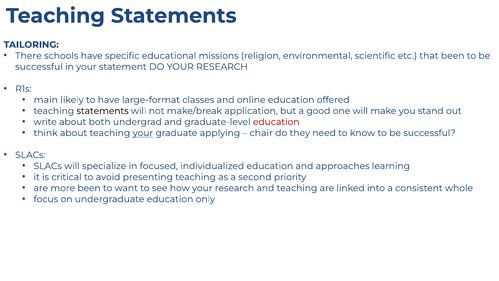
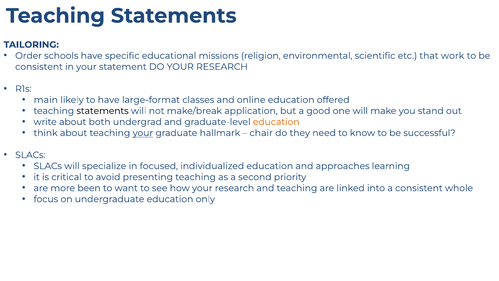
There: There -> Order
that been: been -> work
successful at (39, 67): successful -> consistent
education at (276, 122) colour: red -> orange
applying: applying -> hallmark
